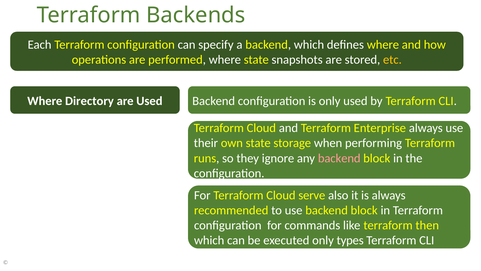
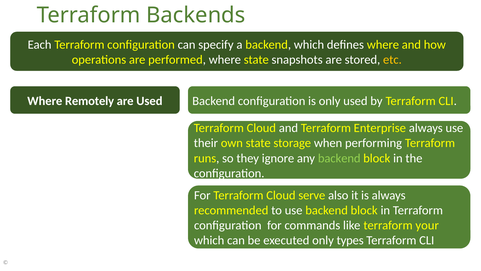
Directory: Directory -> Remotely
backend at (339, 158) colour: pink -> light green
then: then -> your
